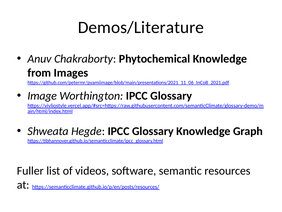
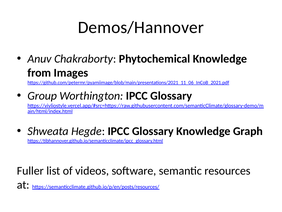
Demos/Literature: Demos/Literature -> Demos/Hannover
Image: Image -> Group
